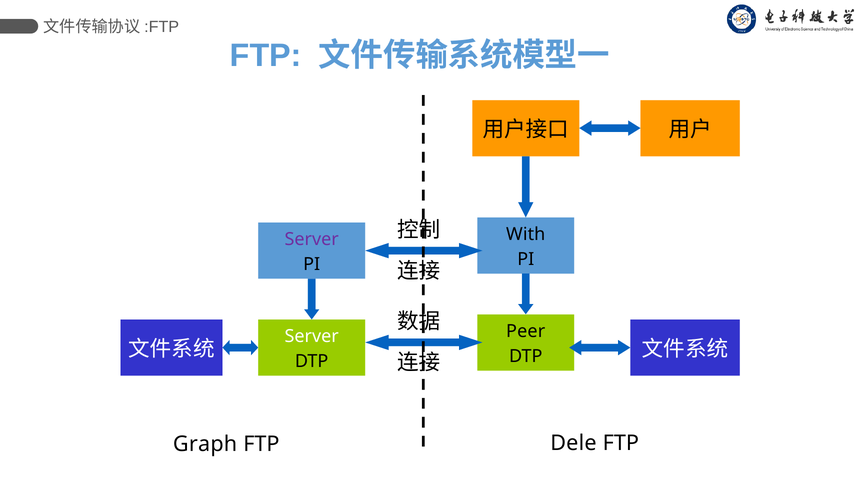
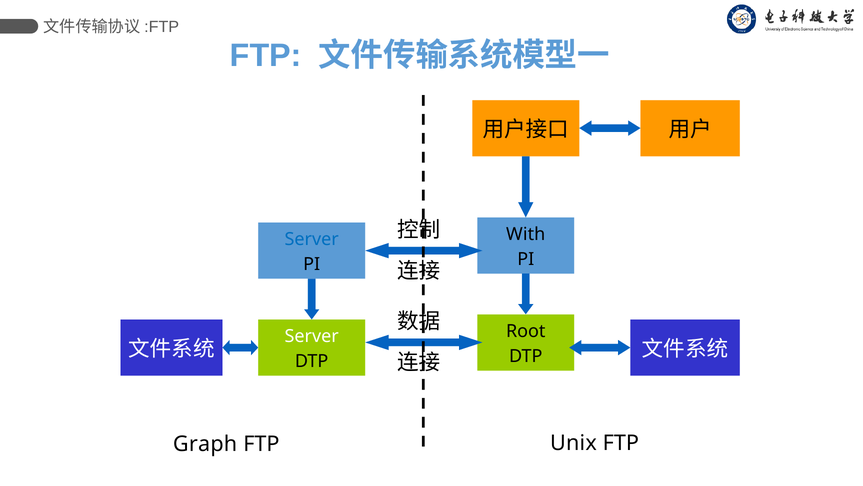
Server at (312, 239) colour: purple -> blue
Peer: Peer -> Root
Dele: Dele -> Unix
